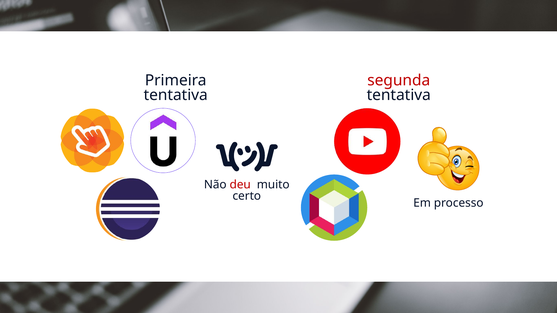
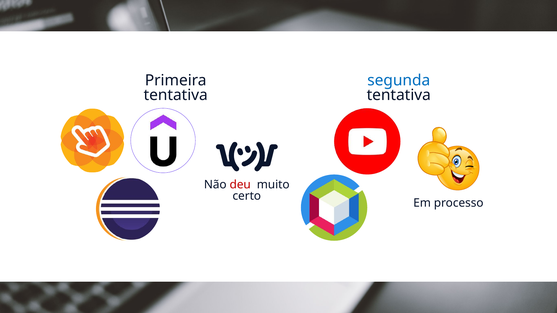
segunda colour: red -> blue
